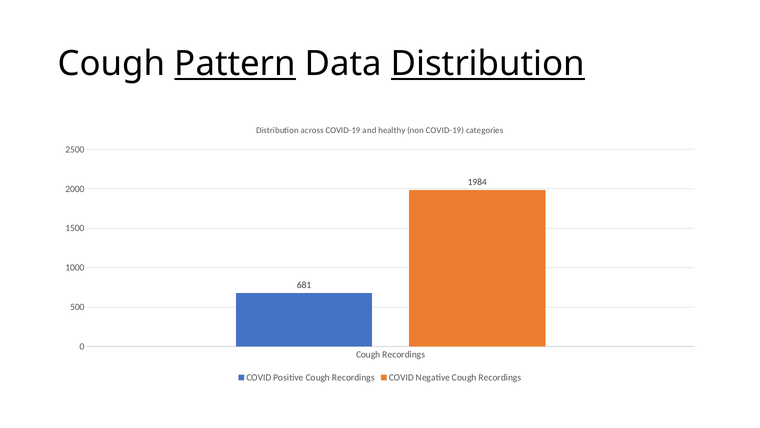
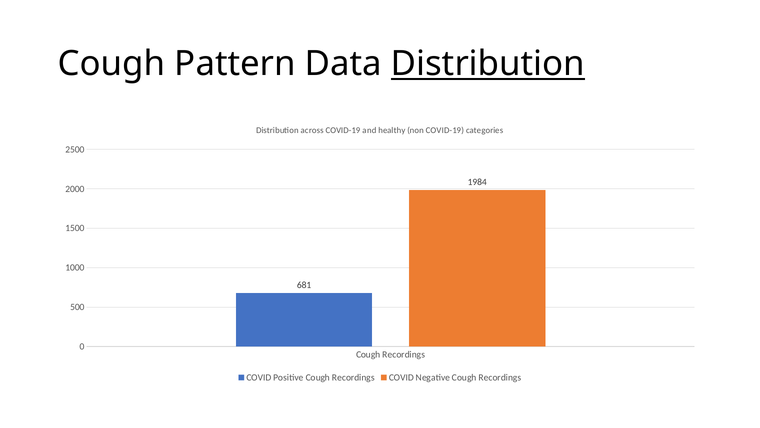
Pattern underline: present -> none
